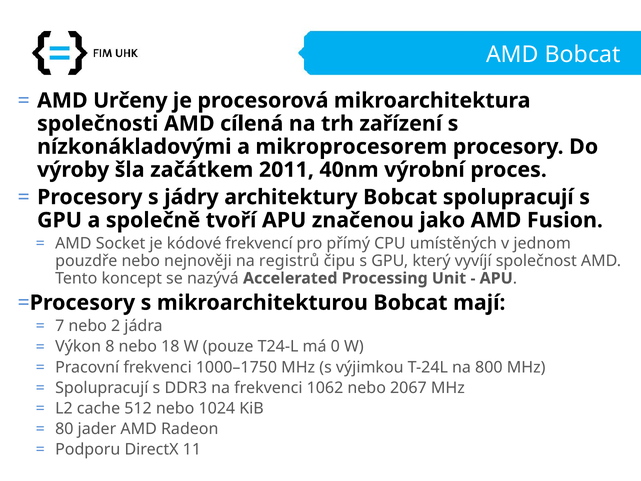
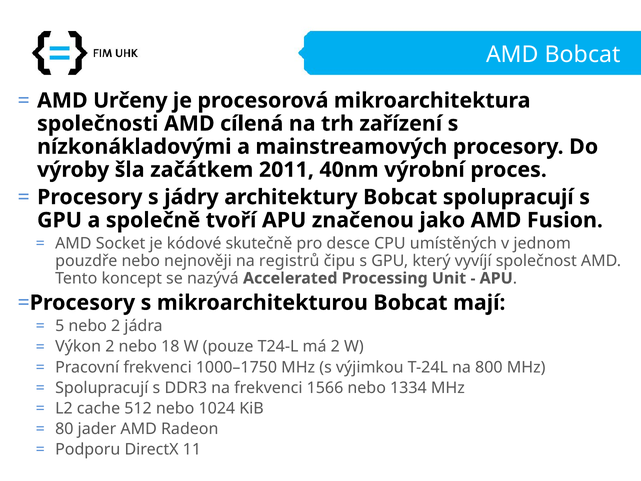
mikroprocesorem: mikroprocesorem -> mainstreamových
frekvencí: frekvencí -> skutečně
přímý: přímý -> desce
7: 7 -> 5
Výkon 8: 8 -> 2
má 0: 0 -> 2
1062: 1062 -> 1566
2067: 2067 -> 1334
